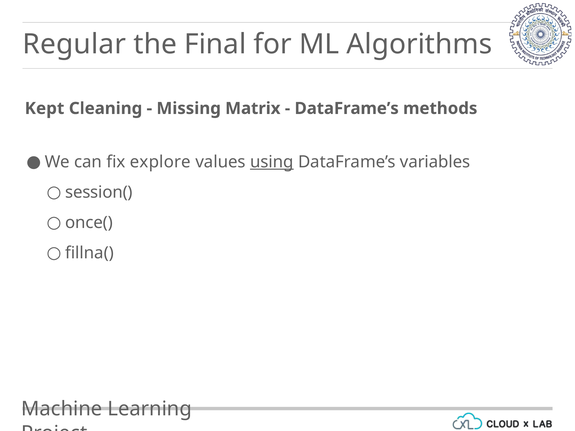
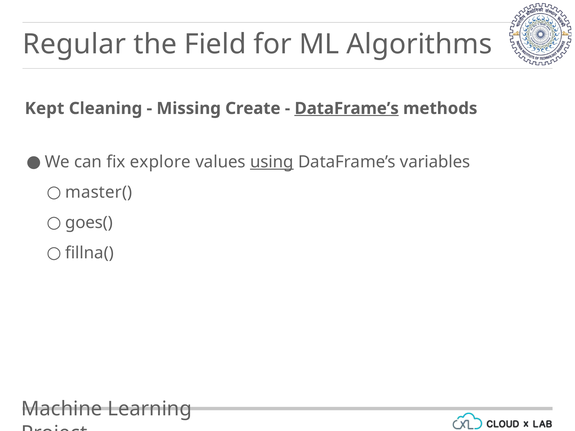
Final: Final -> Field
Matrix: Matrix -> Create
DataFrame’s at (347, 108) underline: none -> present
session(: session( -> master(
once(: once( -> goes(
